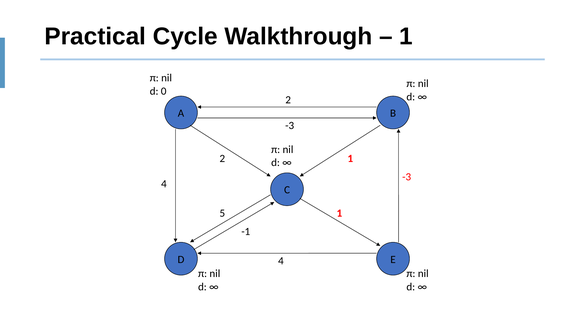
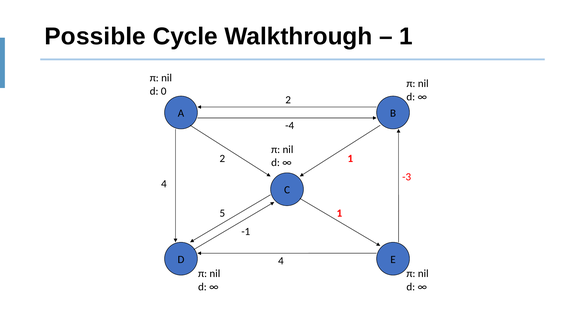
Practical: Practical -> Possible
-3 at (290, 126): -3 -> -4
